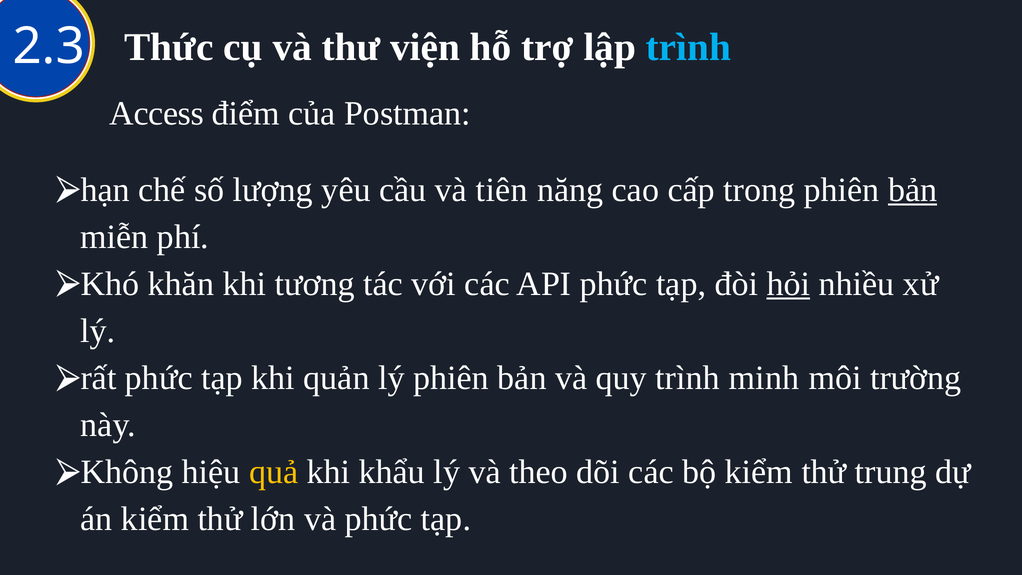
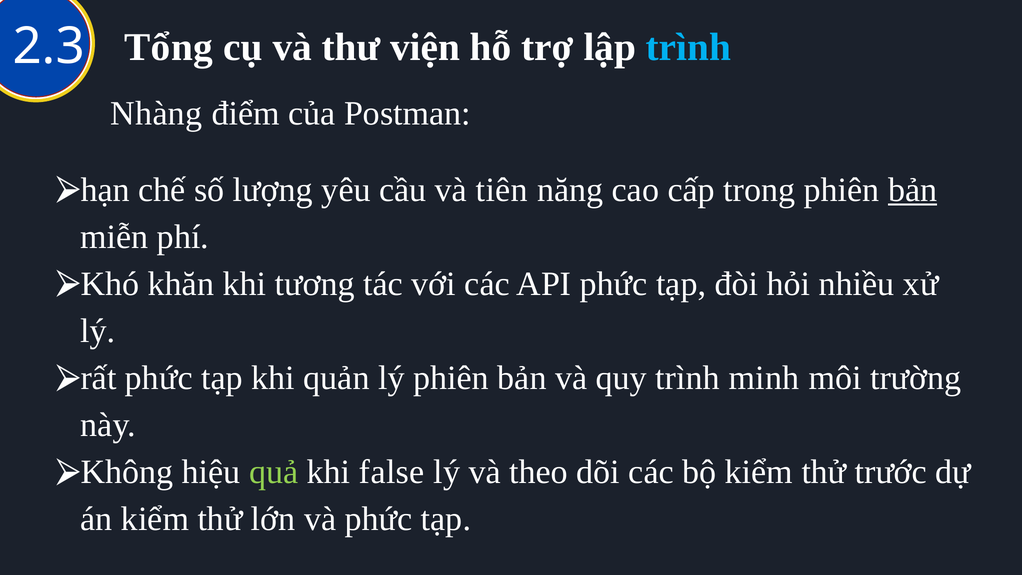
Thức: Thức -> Tổng
Access: Access -> Nhàng
hỏi underline: present -> none
quả colour: yellow -> light green
khẩu: khẩu -> false
trung: trung -> trước
